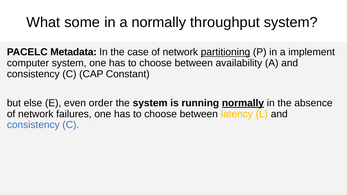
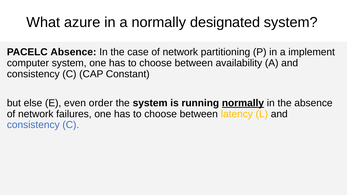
some: some -> azure
throughput: throughput -> designated
PACELC Metadata: Metadata -> Absence
partitioning underline: present -> none
